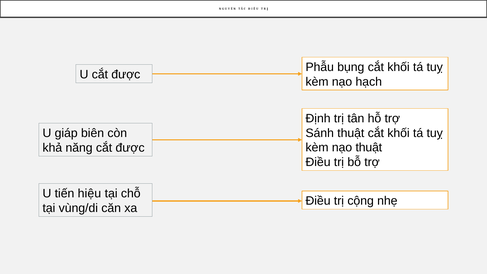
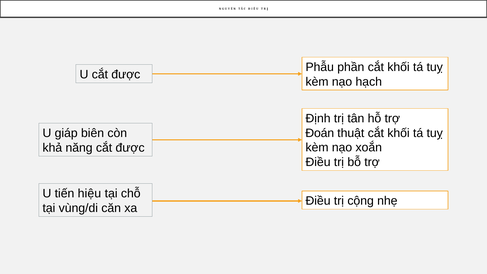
bụng: bụng -> phần
Sánh: Sánh -> Đoán
nạo thuật: thuật -> xoắn
